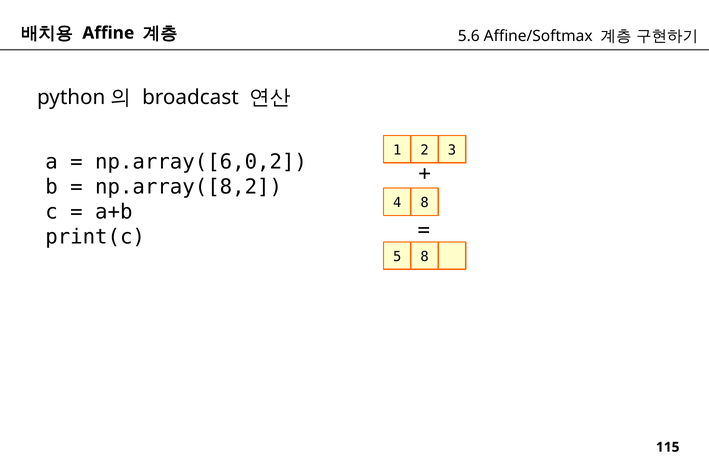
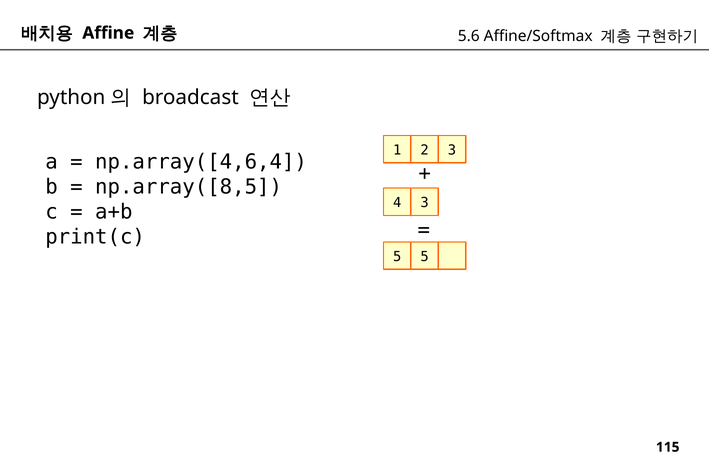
np.array([6,0,2: np.array([6,0,2 -> np.array([4,6,4
np.array([8,2: np.array([8,2 -> np.array([8,5
4 8: 8 -> 3
5 8: 8 -> 5
